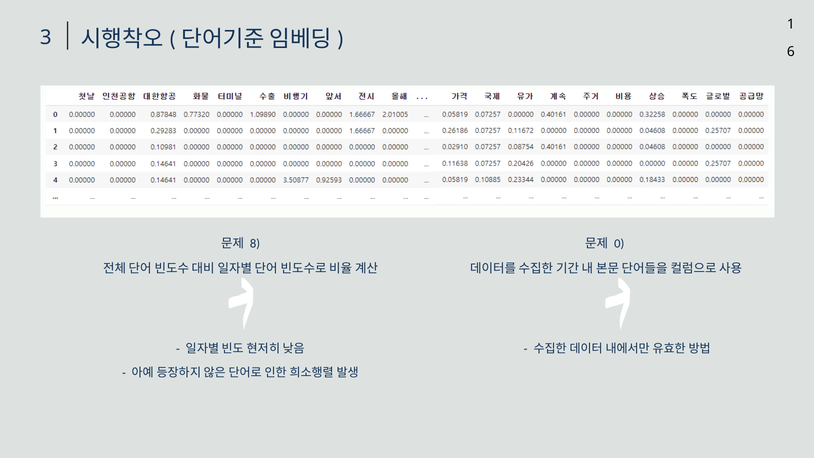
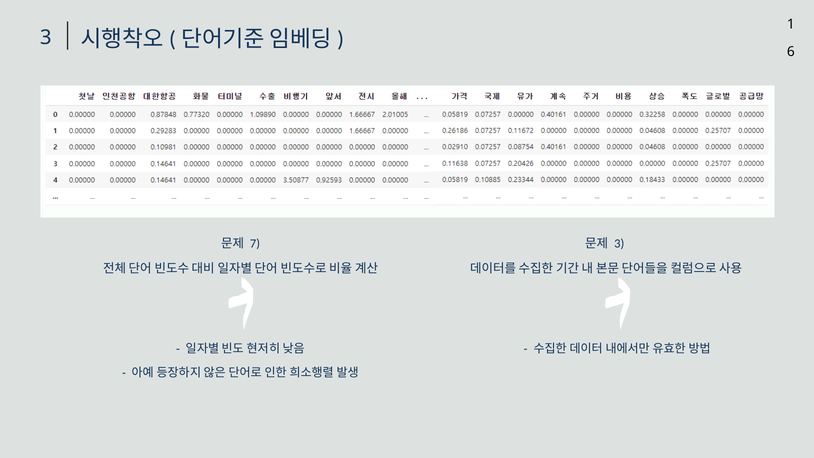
8: 8 -> 7
0 at (619, 243): 0 -> 3
